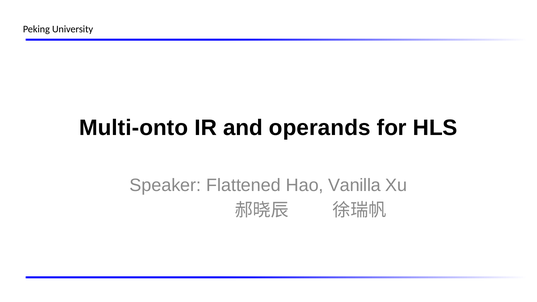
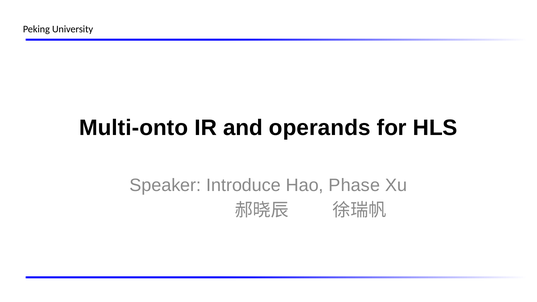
Flattened: Flattened -> Introduce
Vanilla: Vanilla -> Phase
